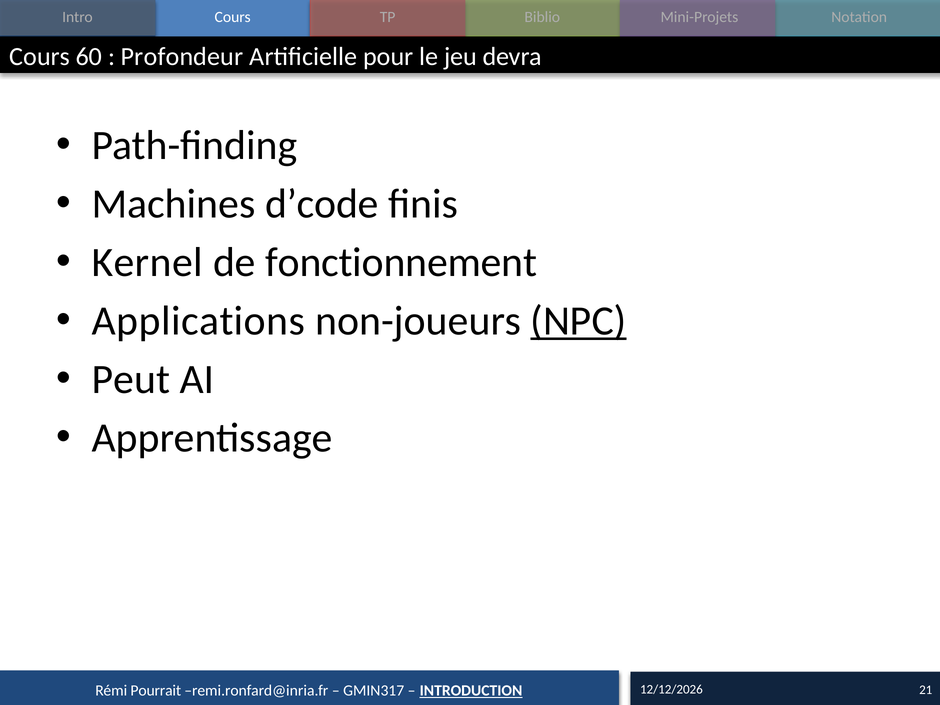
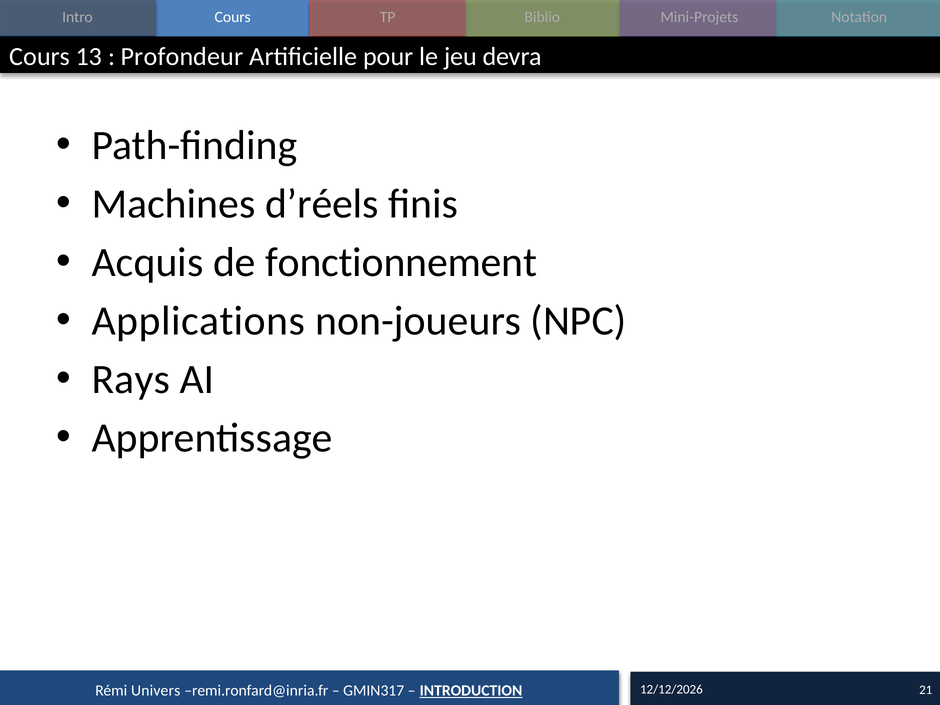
60: 60 -> 13
d’code: d’code -> d’réels
Kernel: Kernel -> Acquis
NPC underline: present -> none
Peut: Peut -> Rays
Pourrait: Pourrait -> Univers
